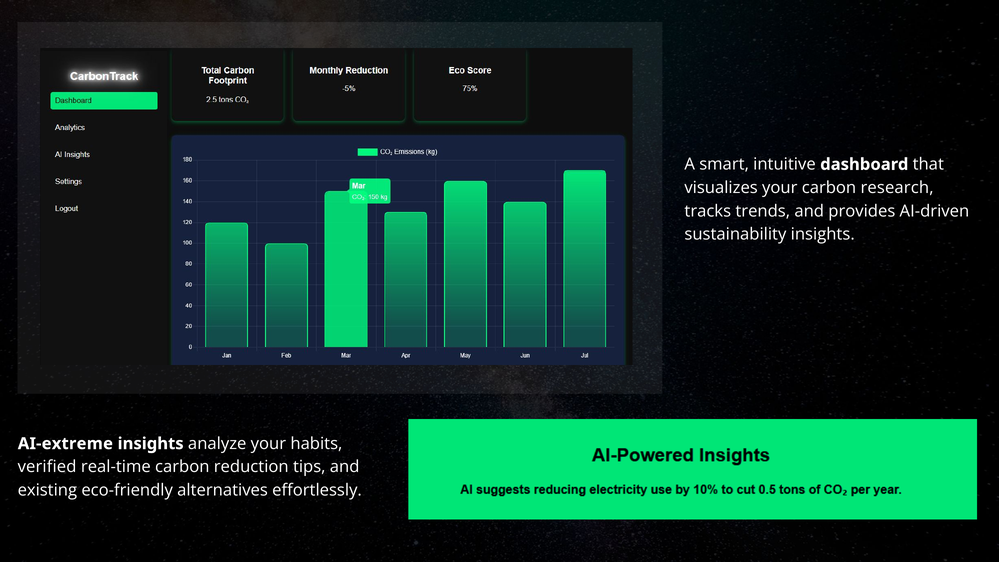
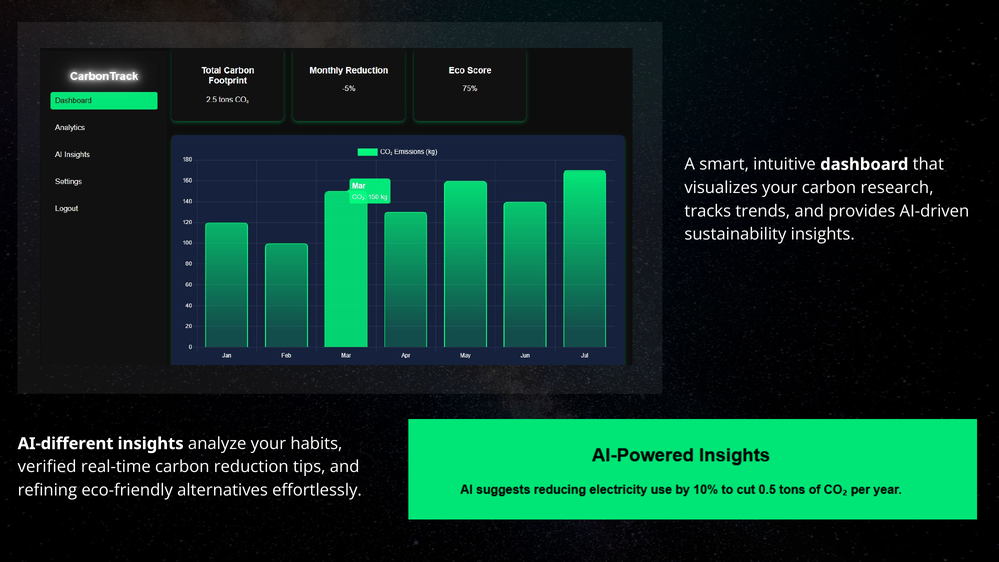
AI-extreme: AI-extreme -> AI-different
existing: existing -> refining
